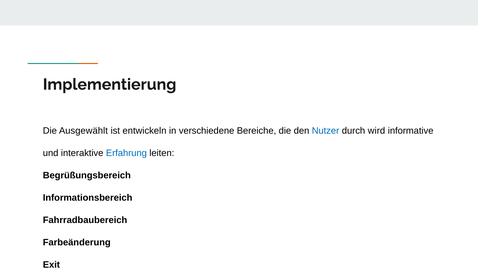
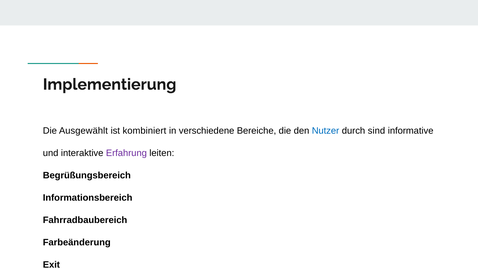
entwickeln: entwickeln -> kombiniert
wird: wird -> sind
Erfahrung colour: blue -> purple
